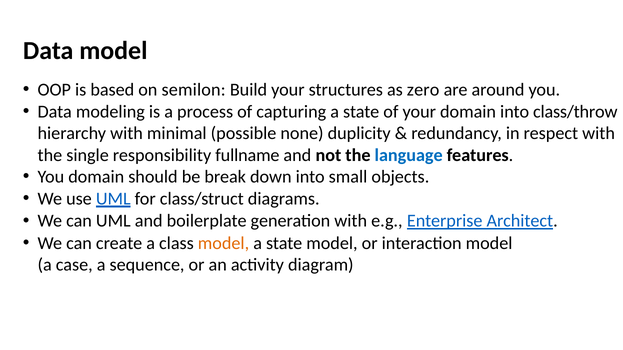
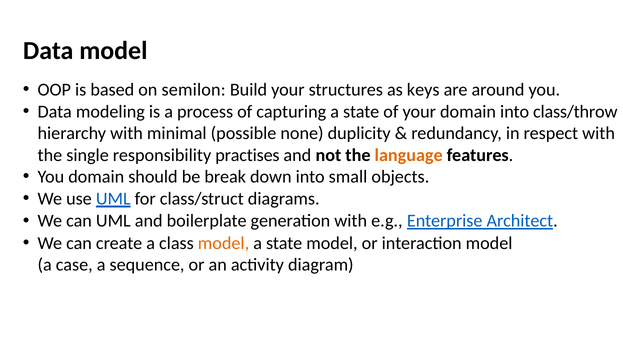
zero: zero -> keys
fullname: fullname -> practises
language colour: blue -> orange
